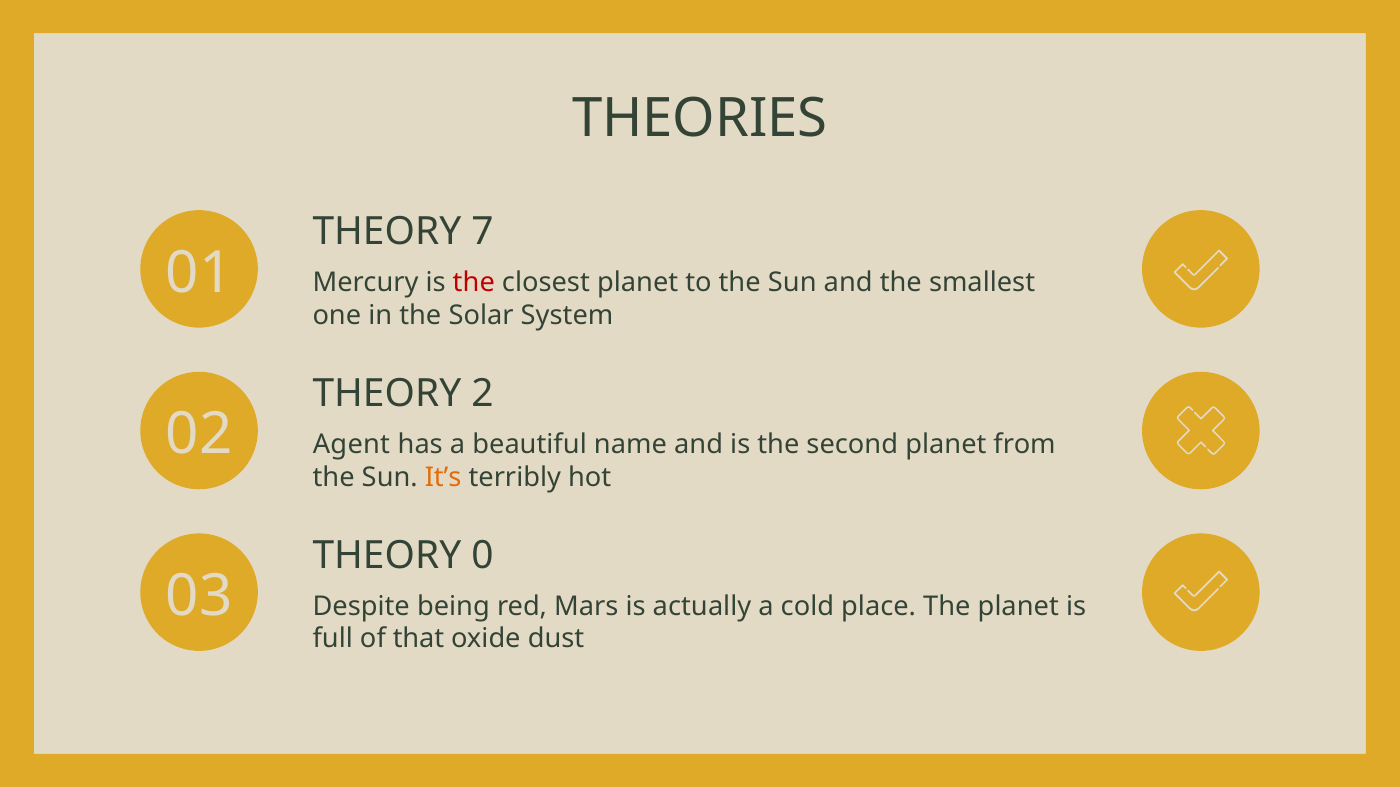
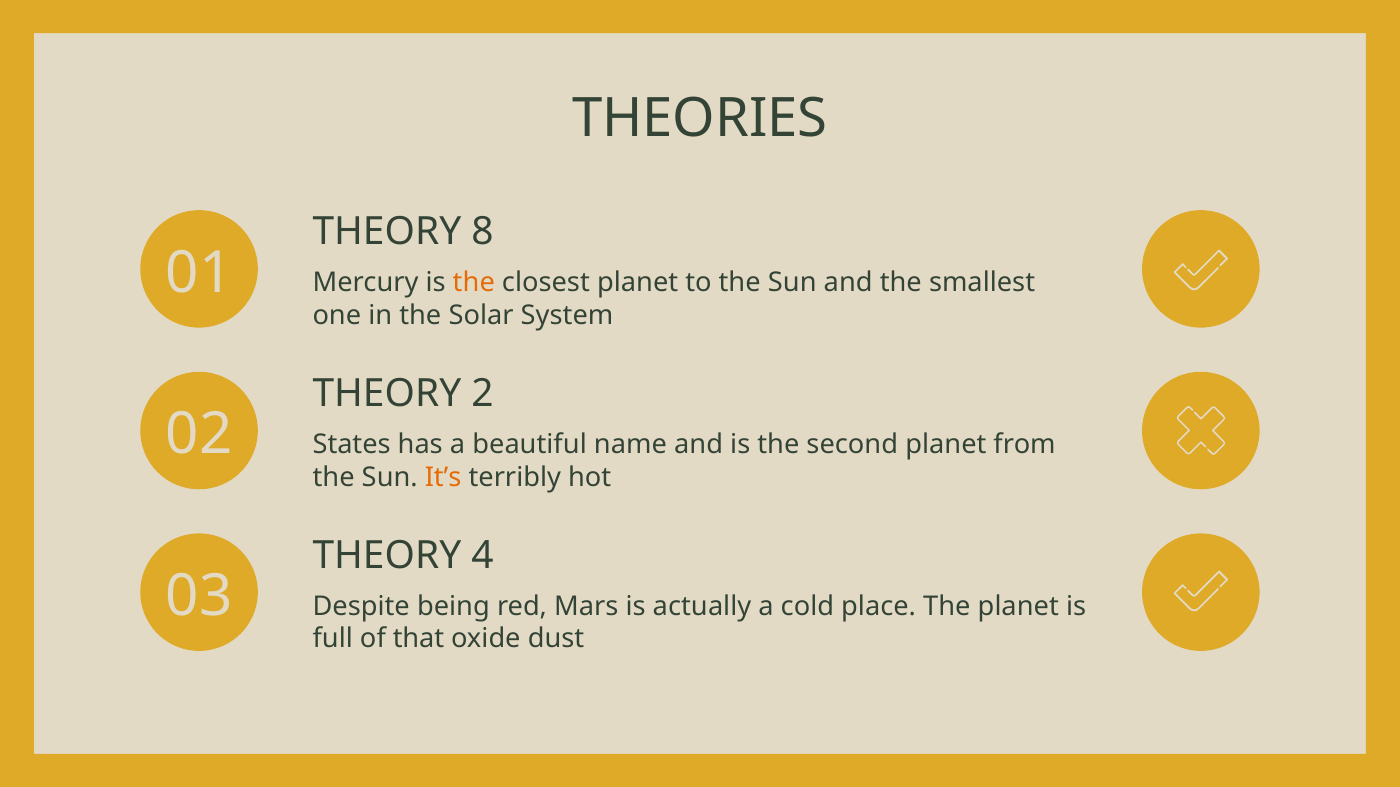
7: 7 -> 8
the at (474, 283) colour: red -> orange
Agent: Agent -> States
0: 0 -> 4
